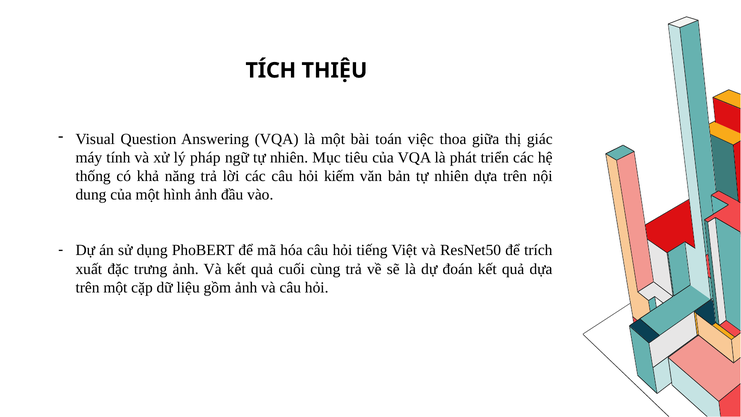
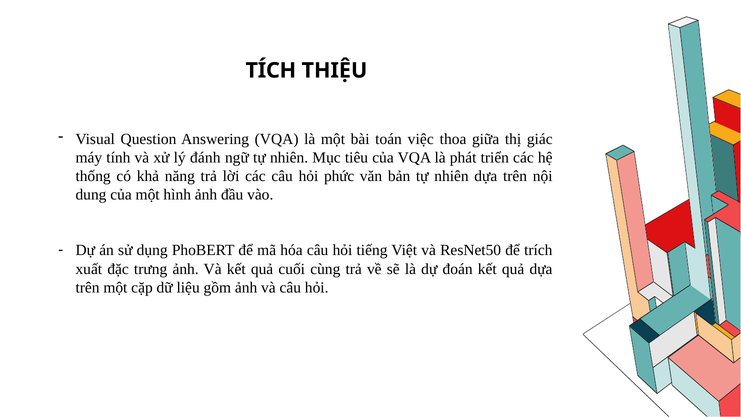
pháp: pháp -> đánh
kiếm: kiếm -> phức
